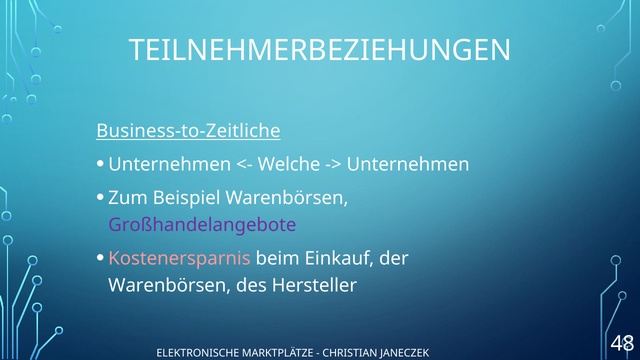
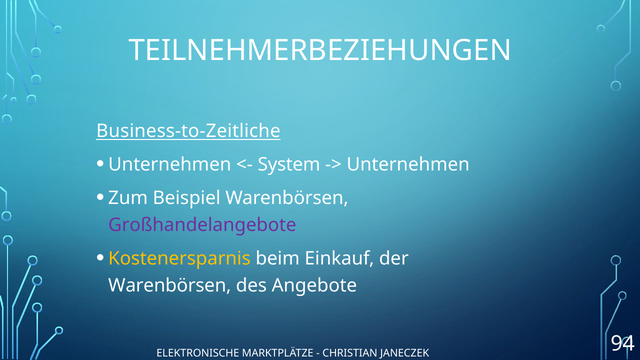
Welche: Welche -> System
Kostenersparnis colour: pink -> yellow
Hersteller: Hersteller -> Angebote
48: 48 -> 94
